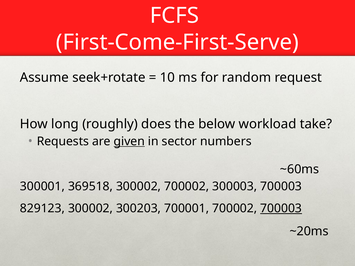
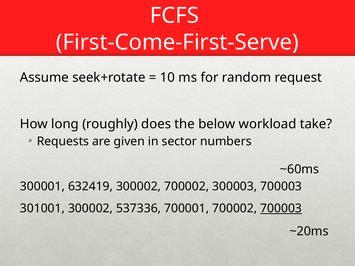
given underline: present -> none
369518: 369518 -> 632419
829123: 829123 -> 301001
300203: 300203 -> 537336
